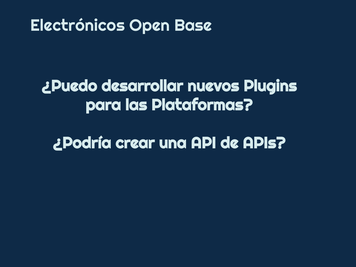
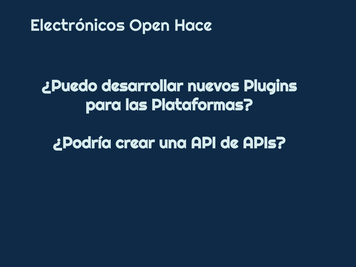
Base: Base -> Hace
